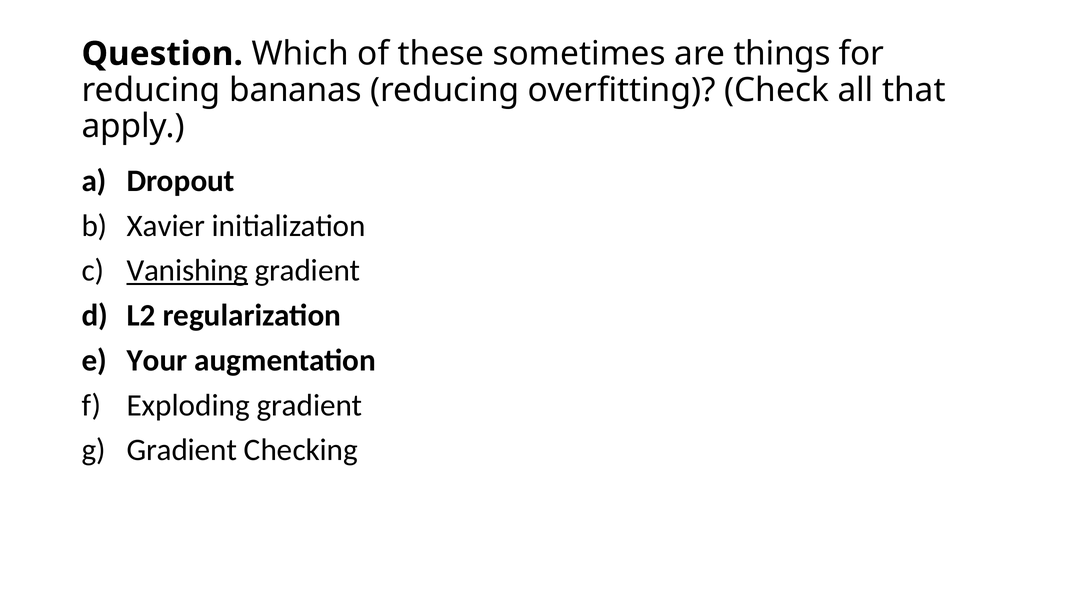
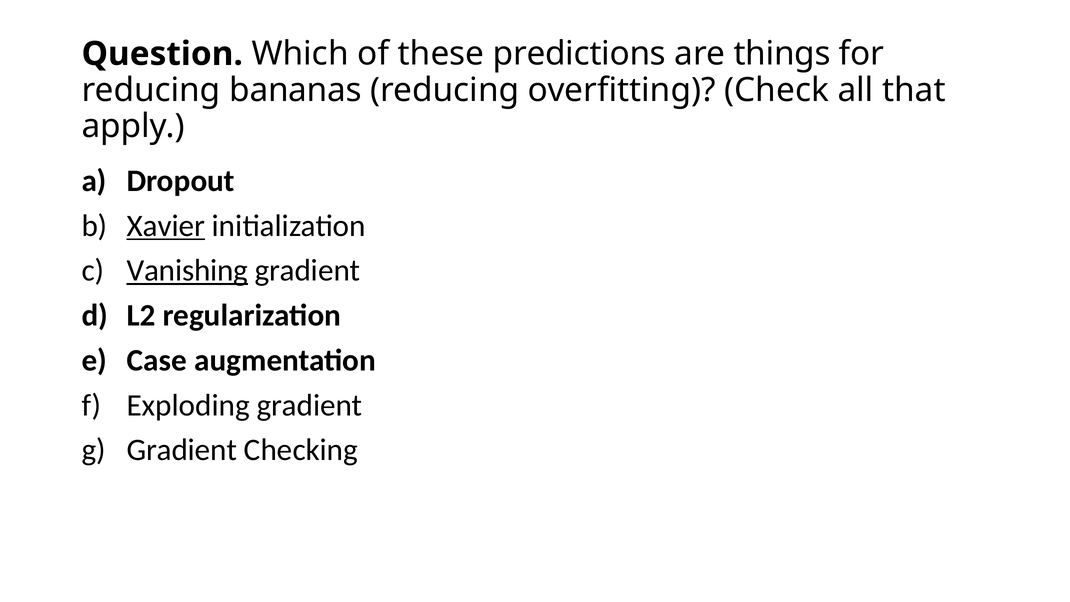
sometimes: sometimes -> predictions
Xavier underline: none -> present
Your: Your -> Case
